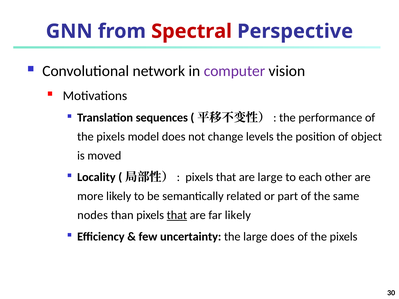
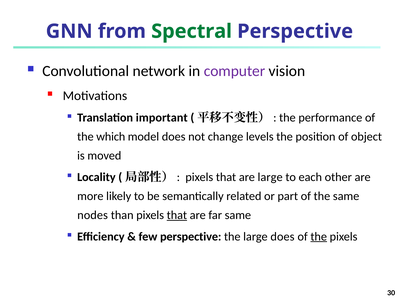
Spectral colour: red -> green
sequences: sequences -> important
pixels at (111, 137): pixels -> which
far likely: likely -> same
few uncertainty: uncertainty -> perspective
the at (319, 237) underline: none -> present
